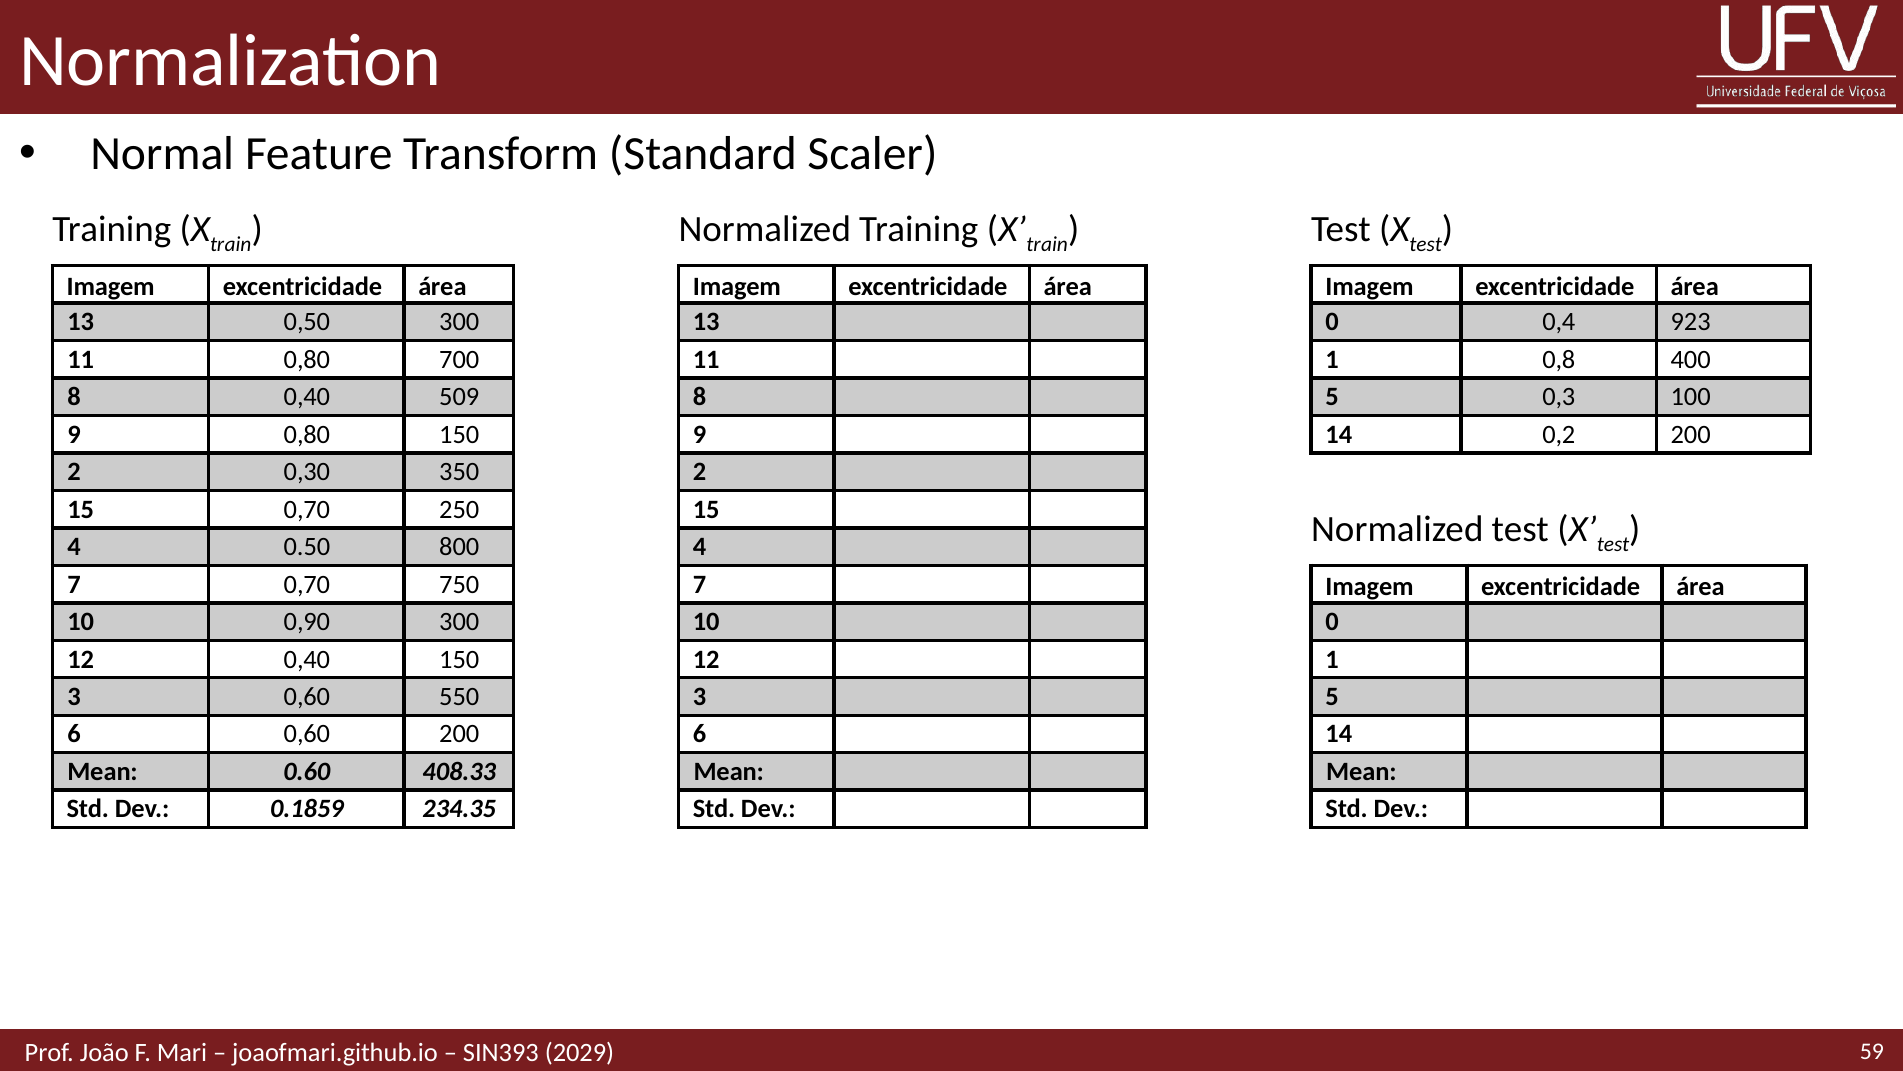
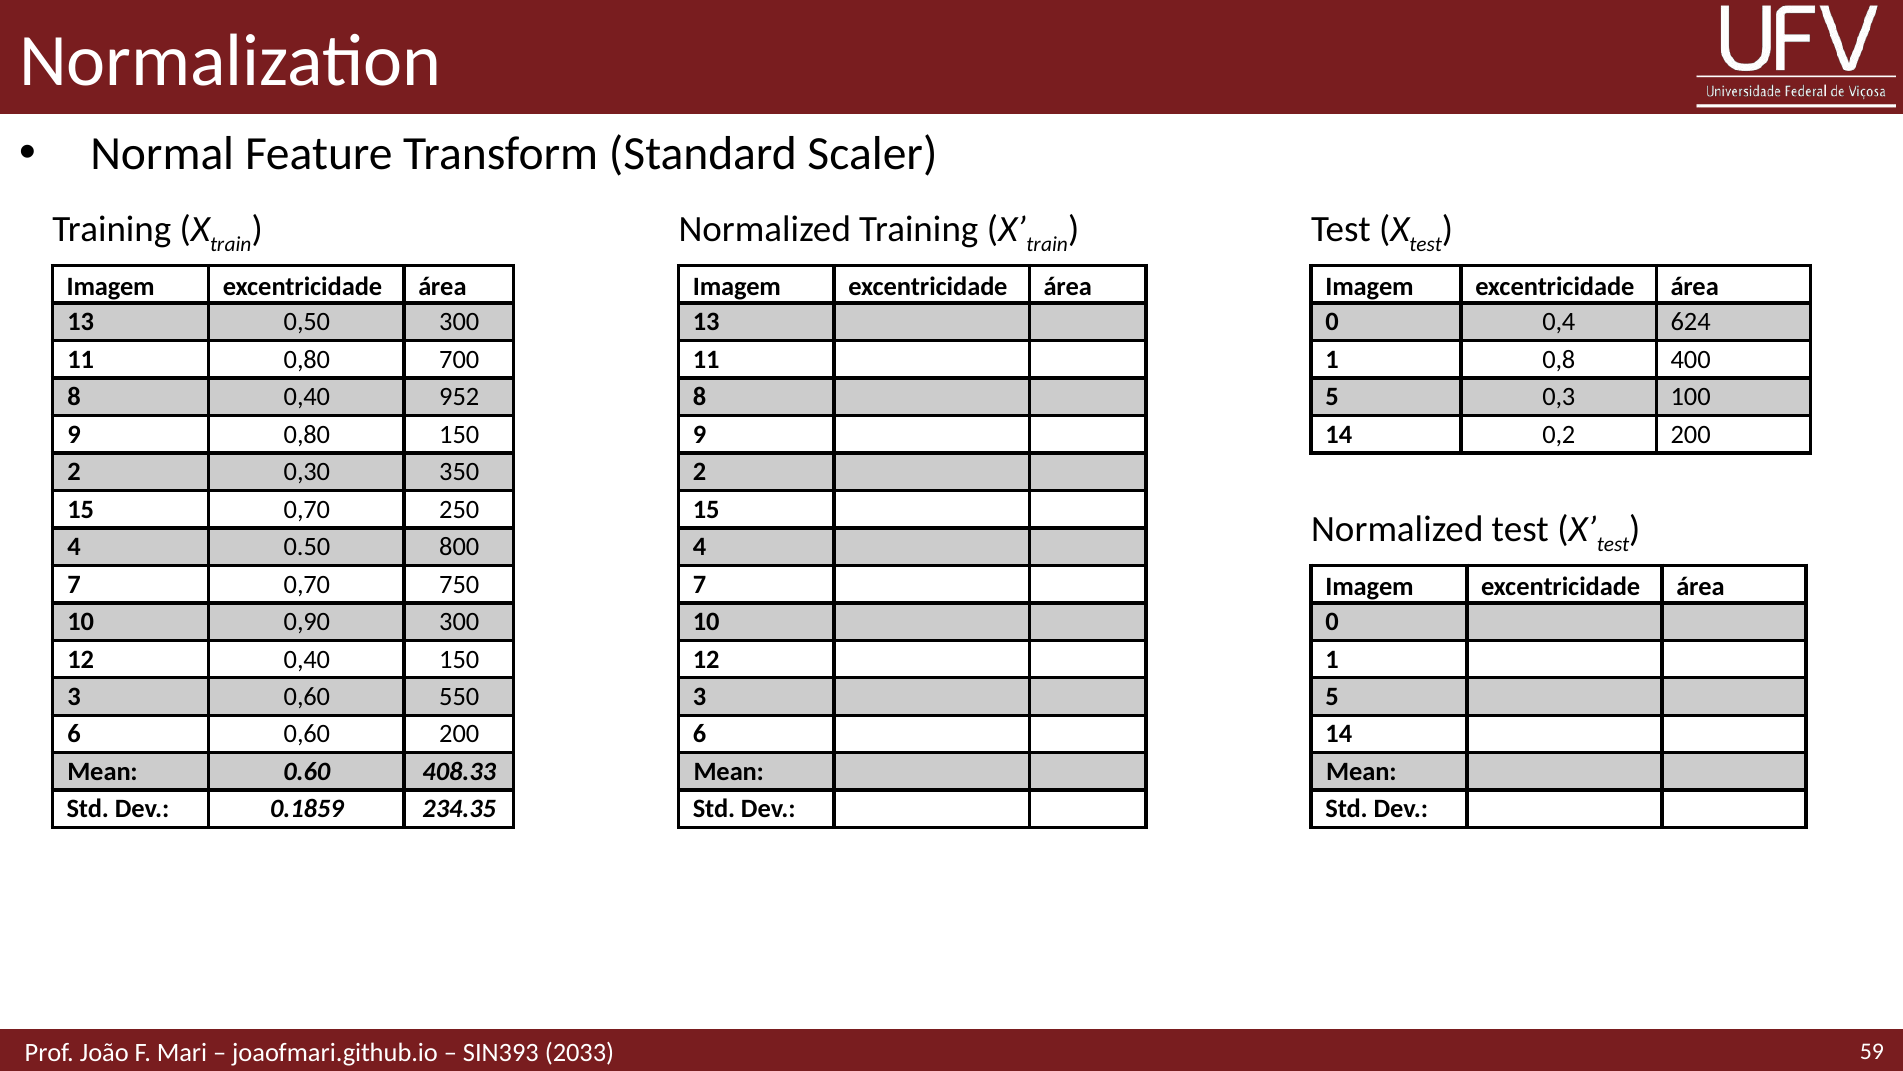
923: 923 -> 624
509: 509 -> 952
2029: 2029 -> 2033
